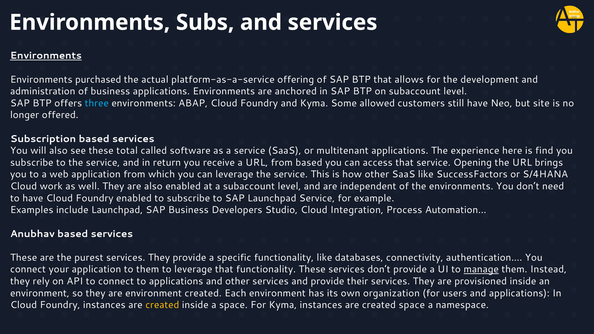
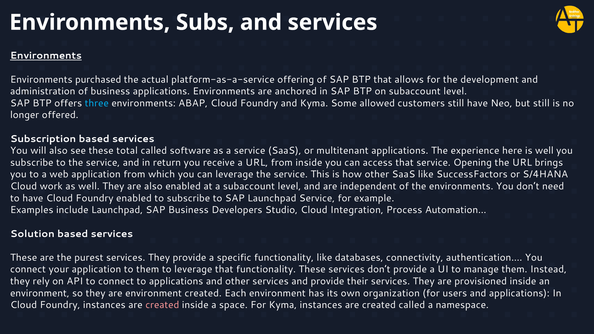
but site: site -> still
is find: find -> well
from based: based -> inside
Anubhav: Anubhav -> Solution
manage underline: present -> none
created at (162, 305) colour: yellow -> pink
created space: space -> called
